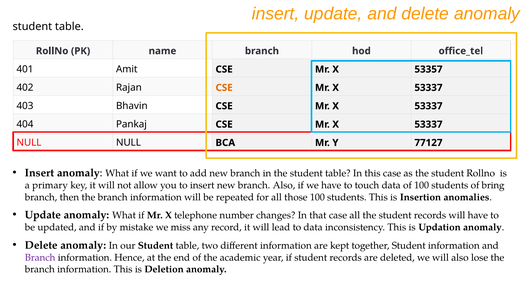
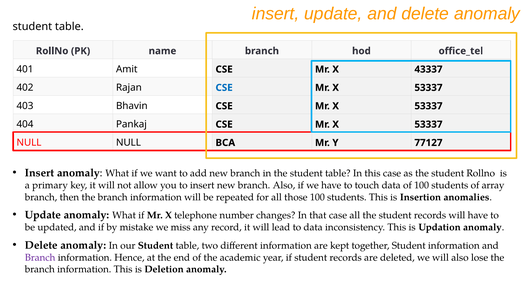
53357: 53357 -> 43337
CSE at (224, 88) colour: orange -> blue
bring: bring -> array
